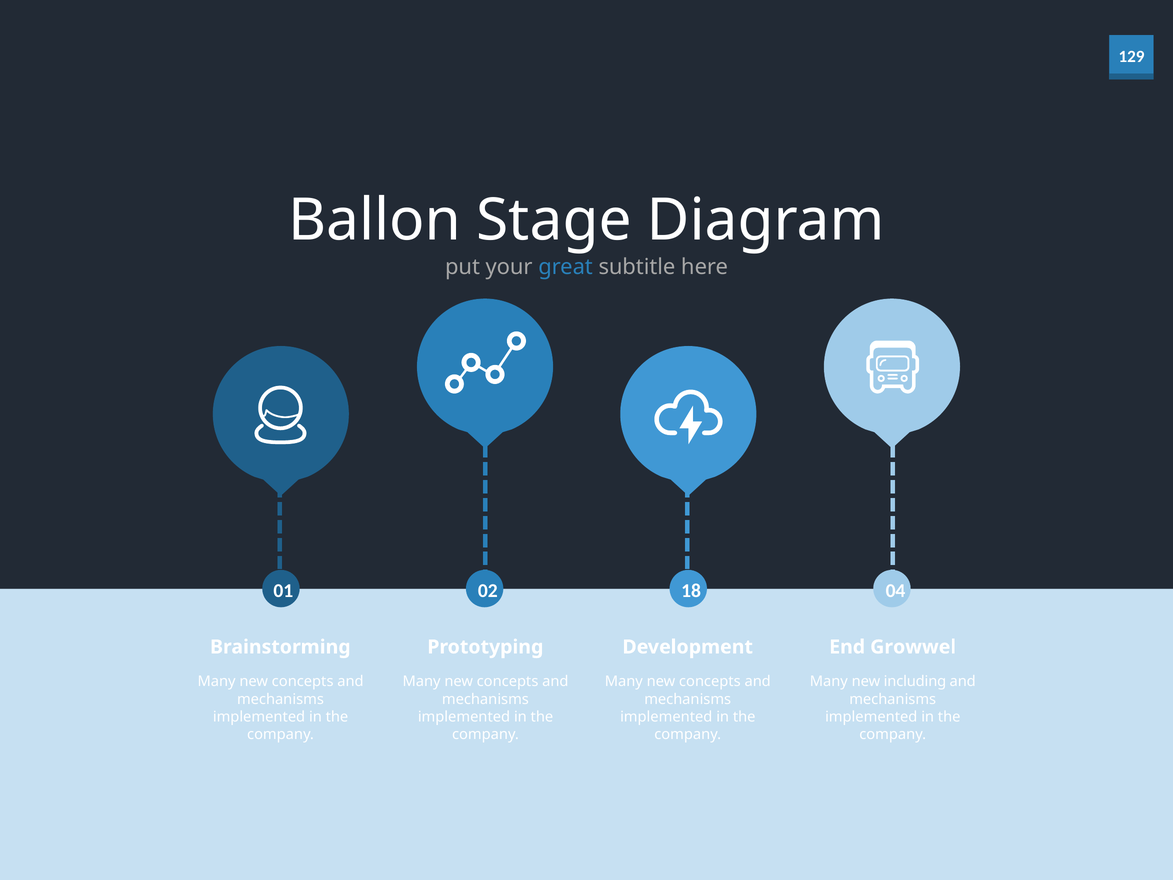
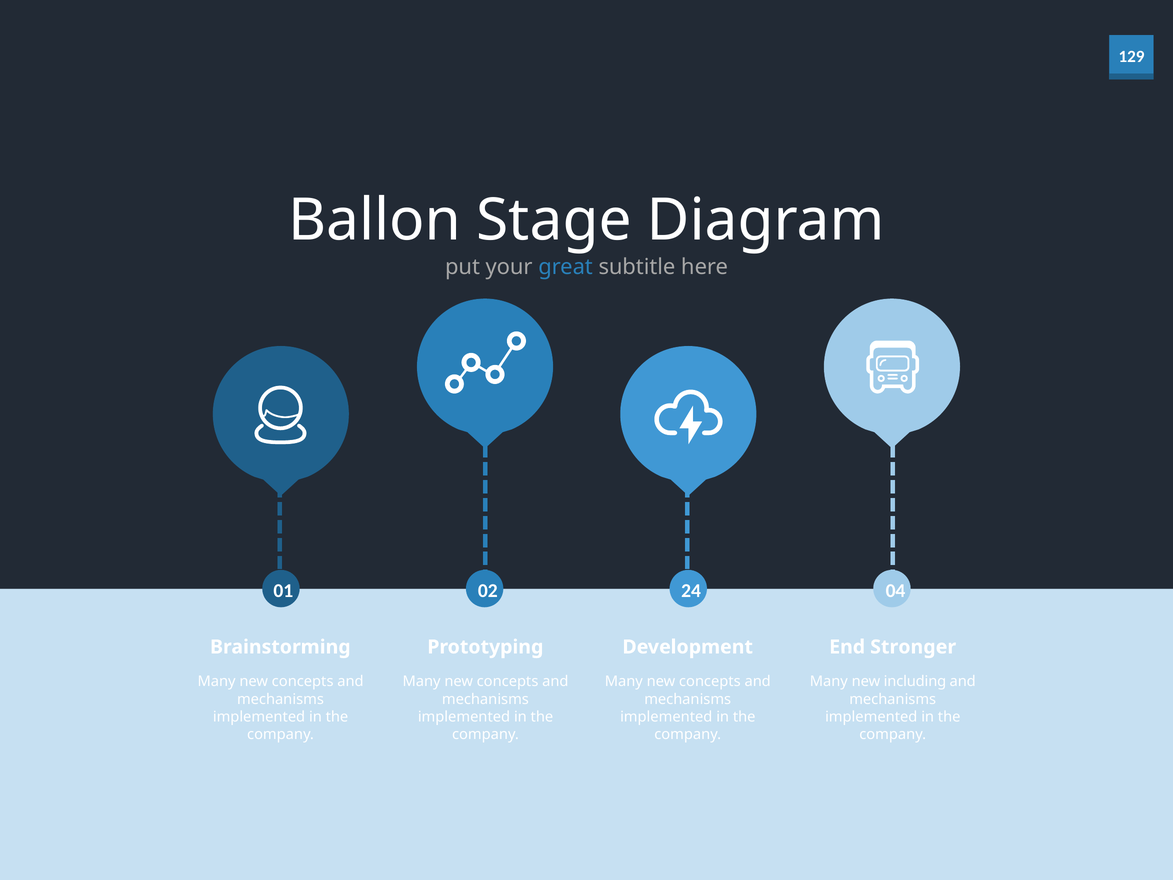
18: 18 -> 24
Growwel: Growwel -> Stronger
